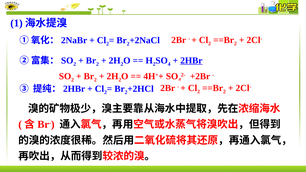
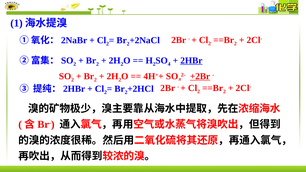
+2Br underline: none -> present
